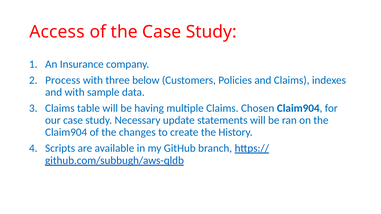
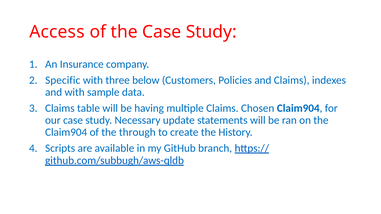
Process: Process -> Specific
changes: changes -> through
